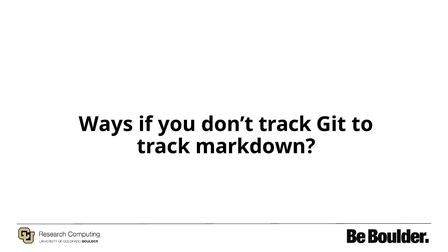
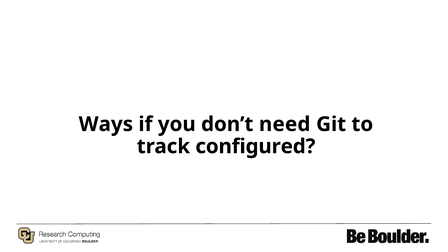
don’t track: track -> need
markdown: markdown -> configured
